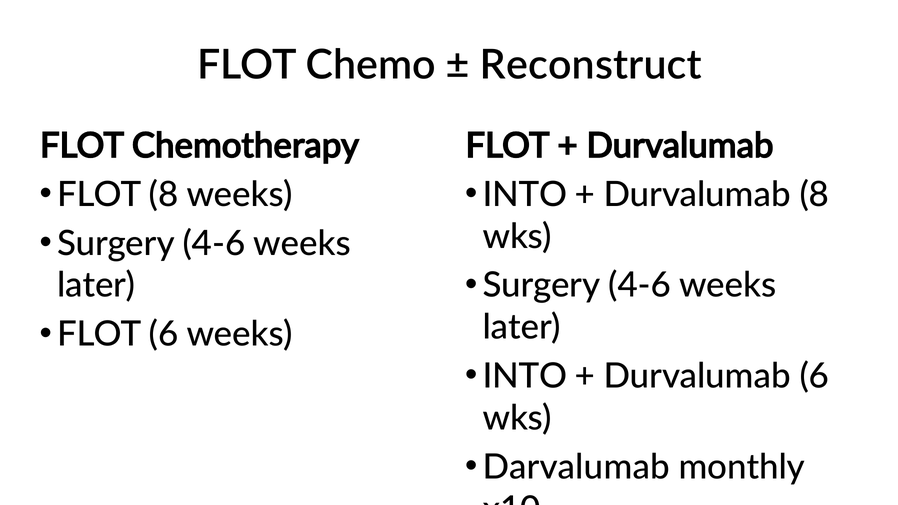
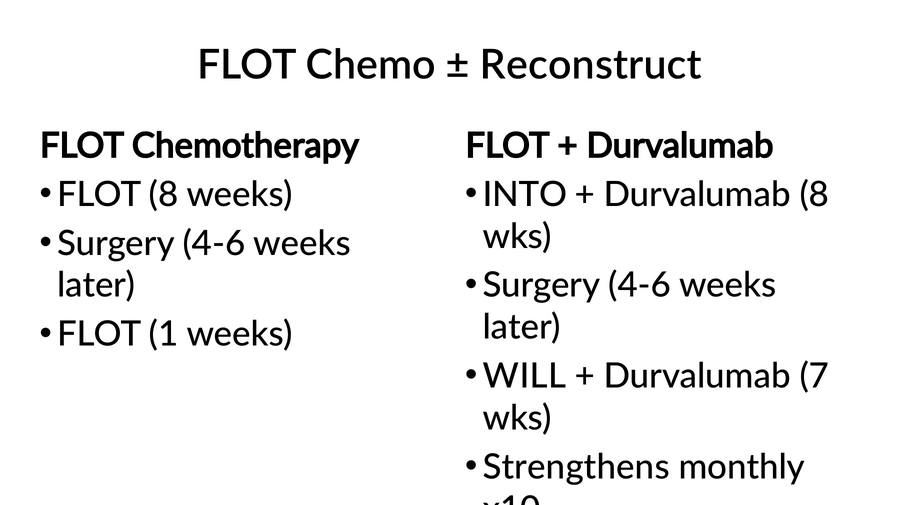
FLOT 6: 6 -> 1
INTO at (525, 376): INTO -> WILL
Durvalumab 6: 6 -> 7
Darvalumab: Darvalumab -> Strengthens
